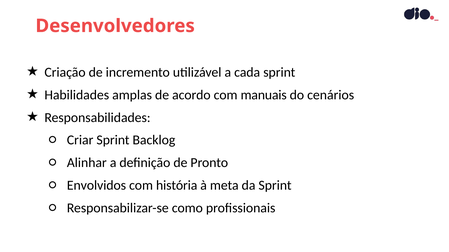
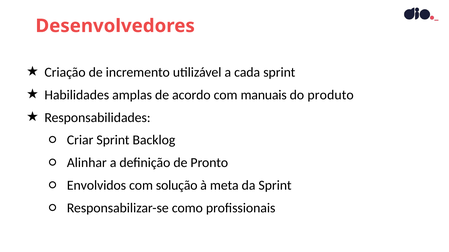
cenários: cenários -> produto
história: história -> solução
